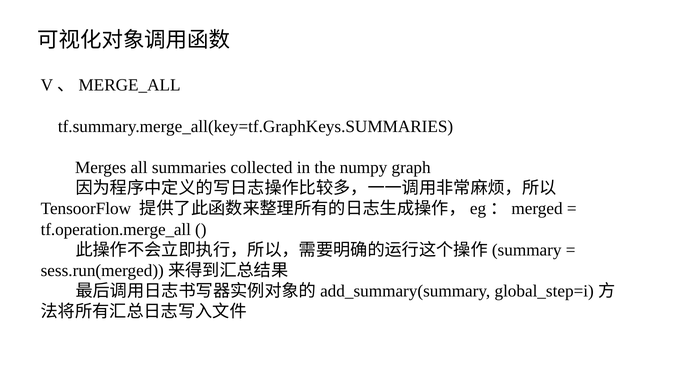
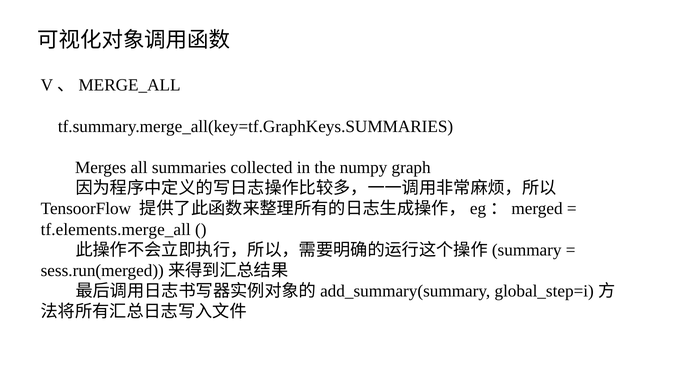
tf.operation.merge_all: tf.operation.merge_all -> tf.elements.merge_all
